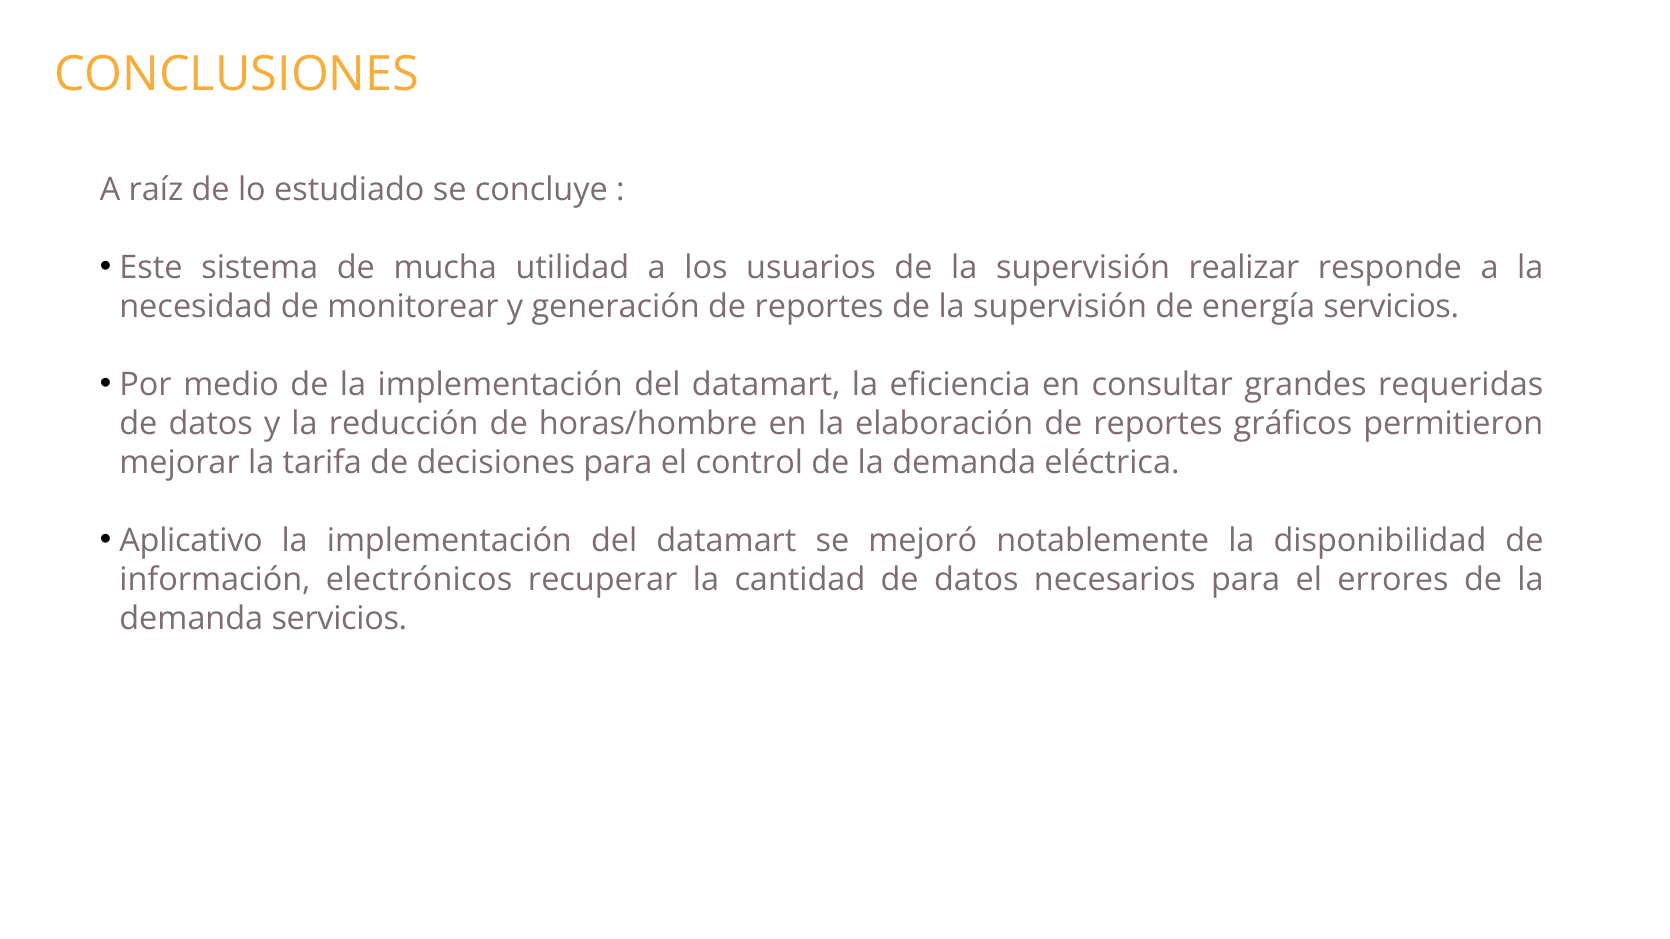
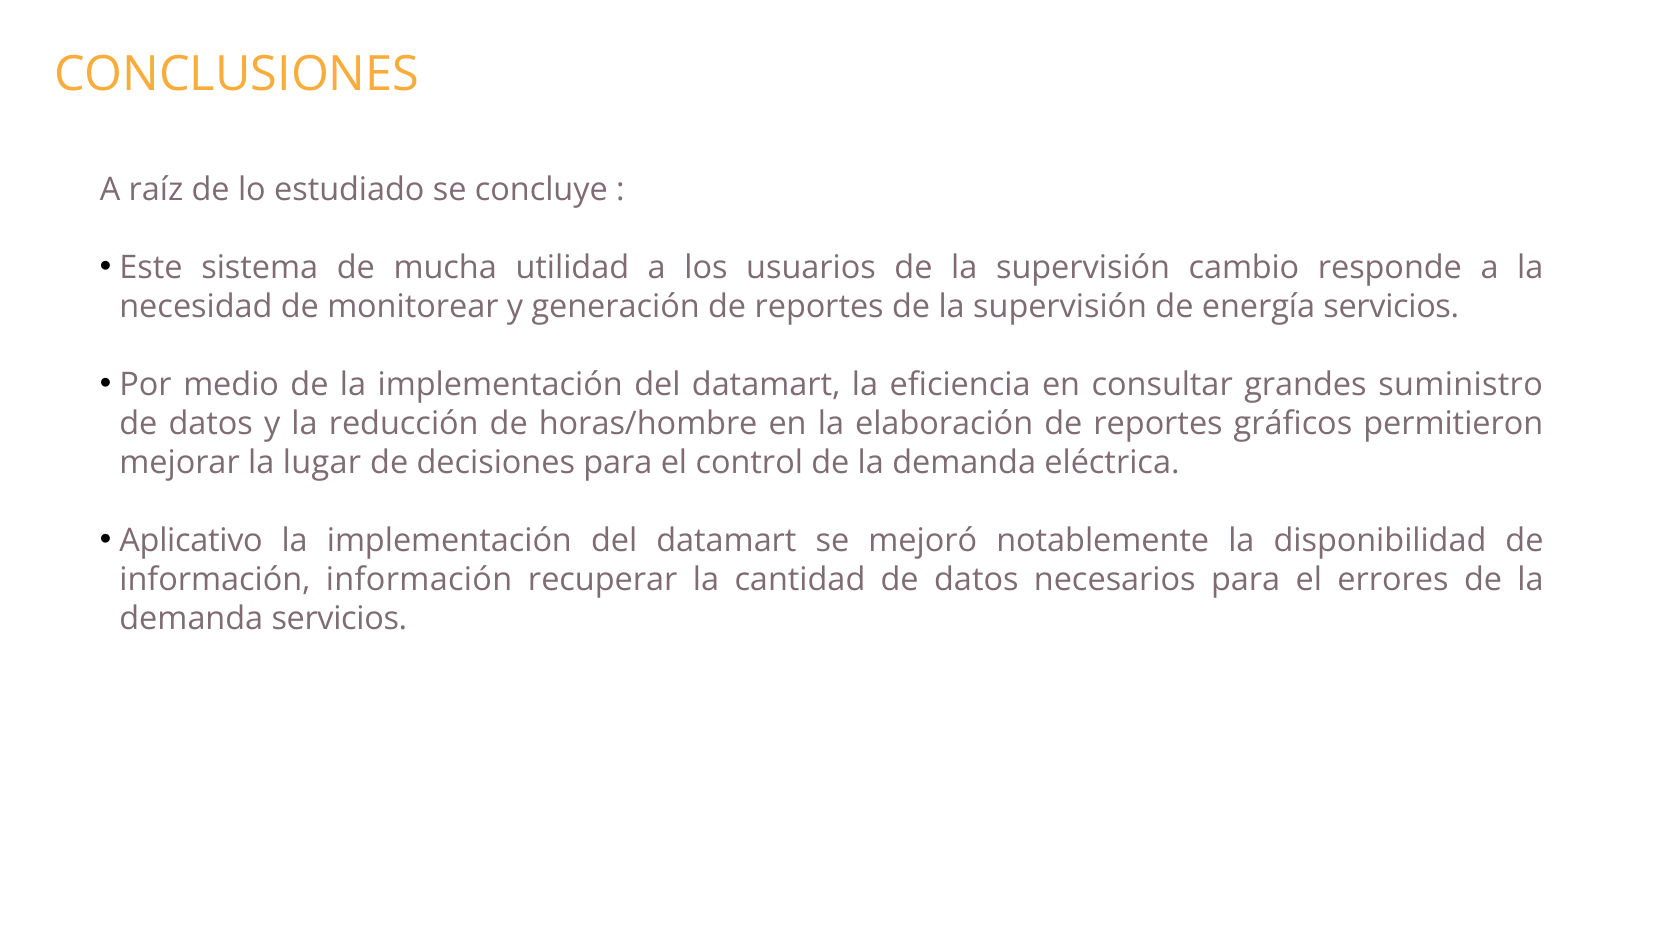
realizar: realizar -> cambio
requeridas: requeridas -> suministro
tarifa: tarifa -> lugar
información electrónicos: electrónicos -> información
